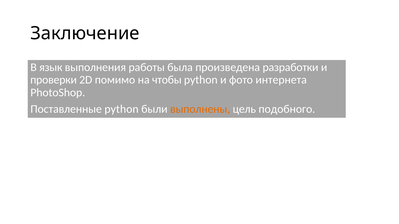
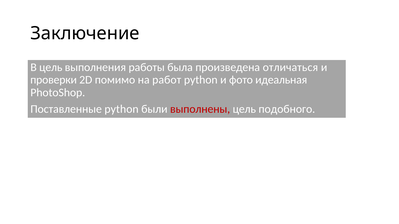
В язык: язык -> цель
разработки: разработки -> отличаться
чтобы: чтобы -> работ
интернета: интернета -> идеальная
выполнены colour: orange -> red
